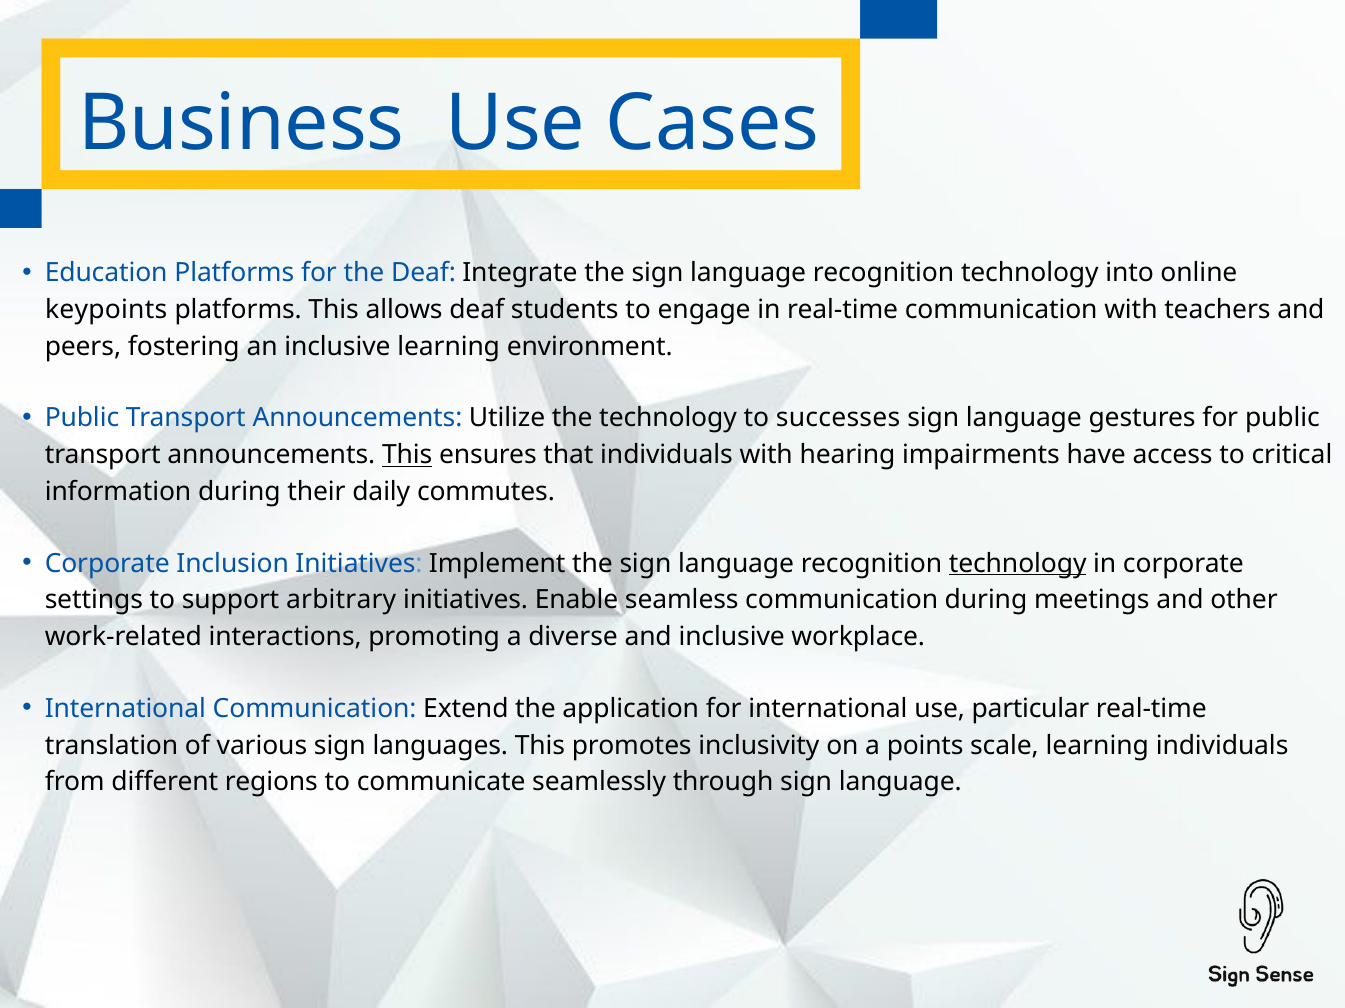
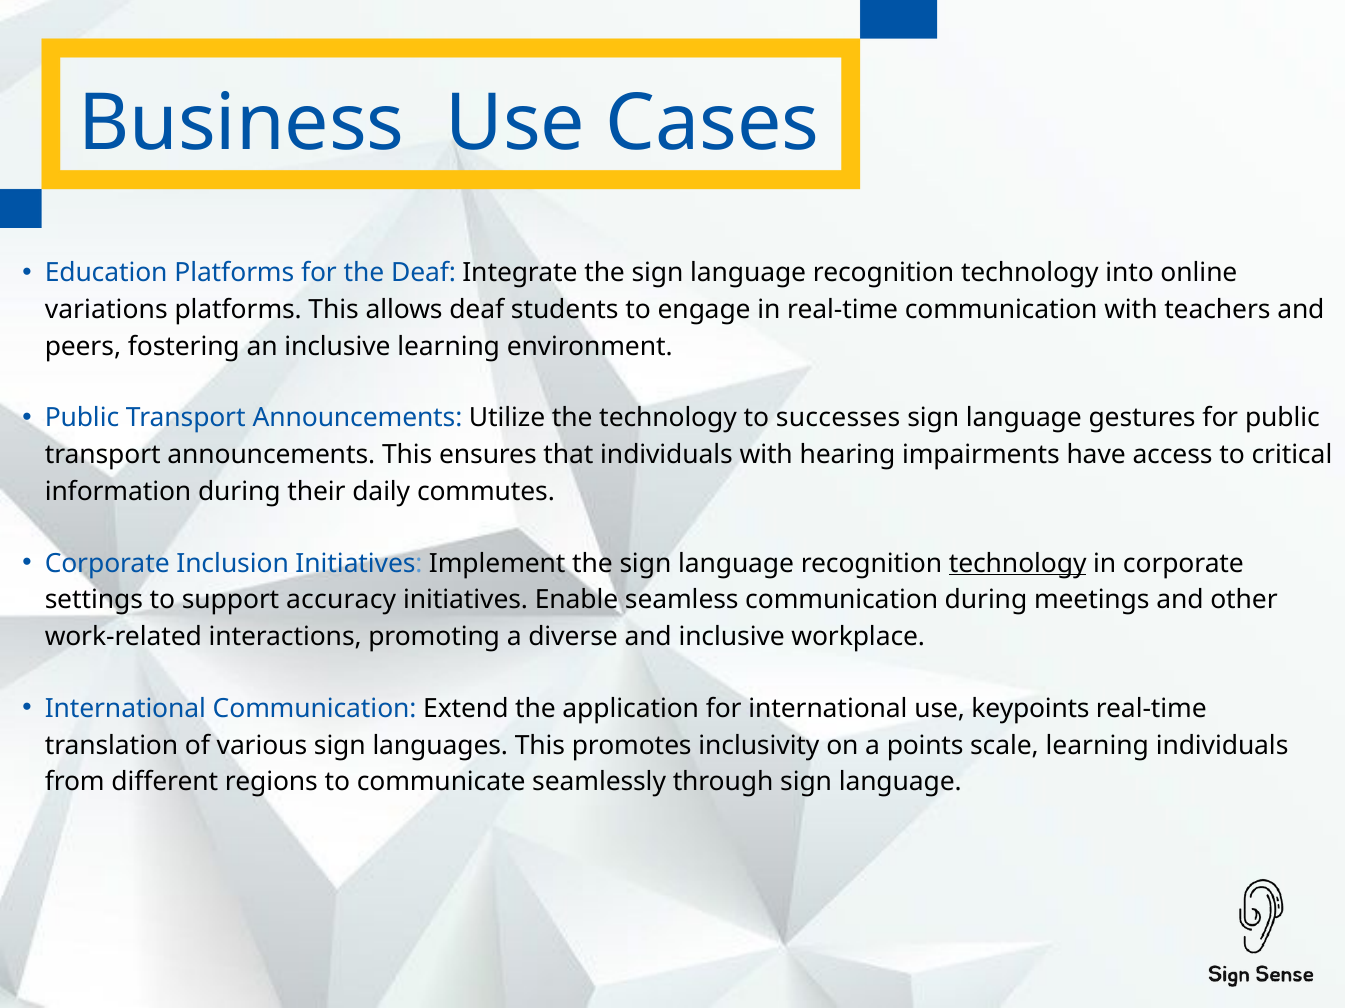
keypoints: keypoints -> variations
This at (407, 455) underline: present -> none
arbitrary: arbitrary -> accuracy
particular: particular -> keypoints
